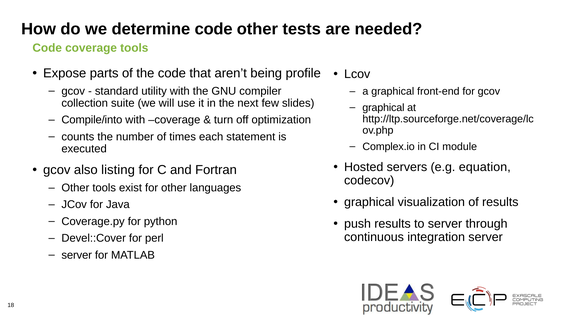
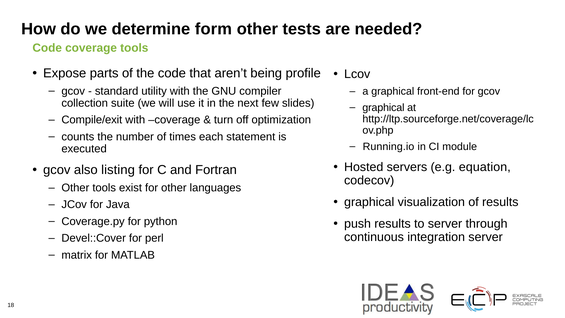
determine code: code -> form
Compile/into: Compile/into -> Compile/exit
Complex.io: Complex.io -> Running.io
server at (77, 255): server -> matrix
